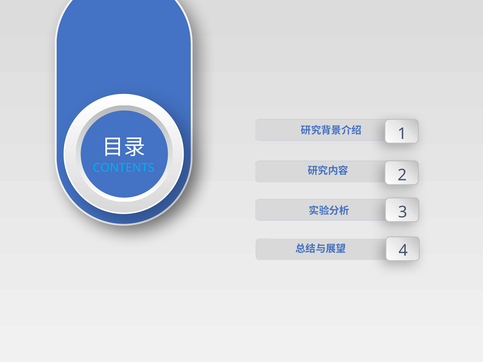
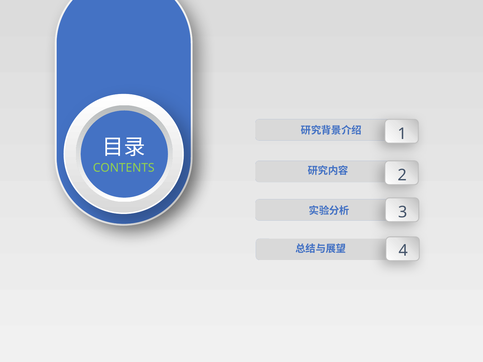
CONTENTS colour: light blue -> light green
